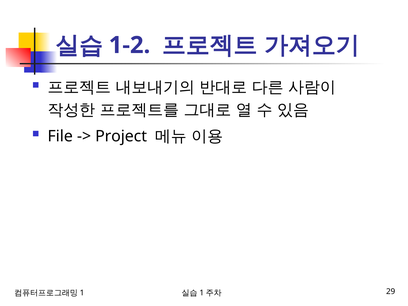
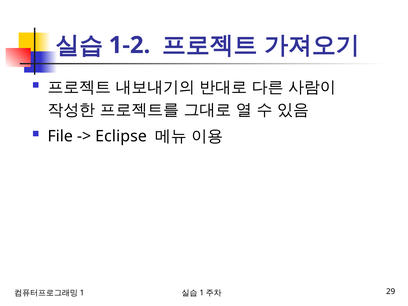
Project: Project -> Eclipse
